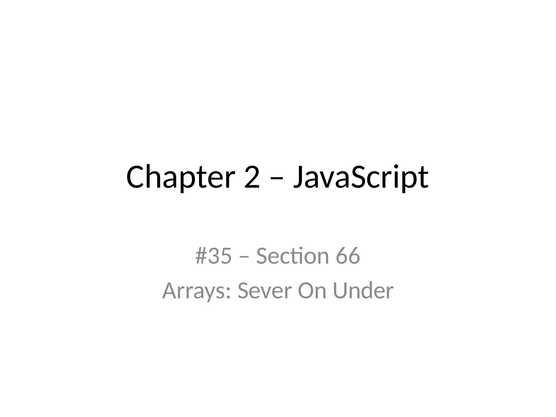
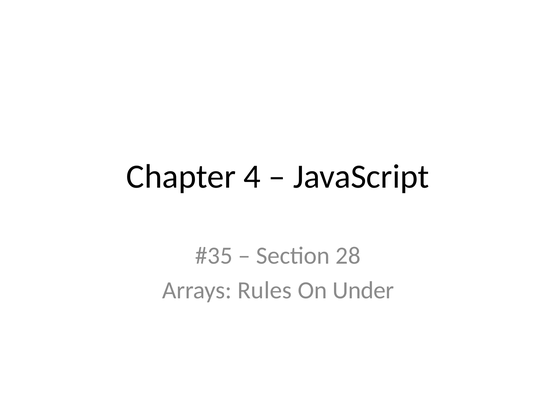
2: 2 -> 4
66: 66 -> 28
Sever: Sever -> Rules
